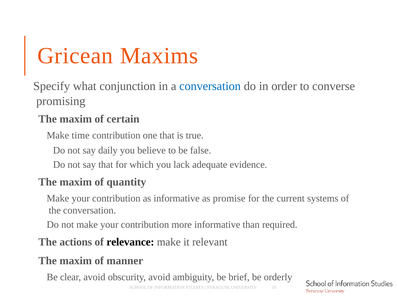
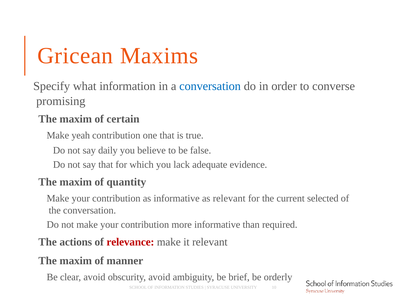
what conjunction: conjunction -> information
time: time -> yeah
as promise: promise -> relevant
systems: systems -> selected
relevance colour: black -> red
